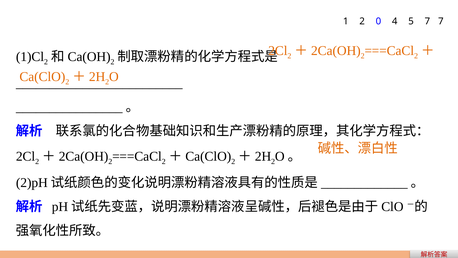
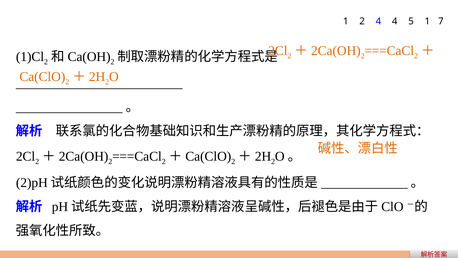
2 0: 0 -> 4
5 7: 7 -> 1
